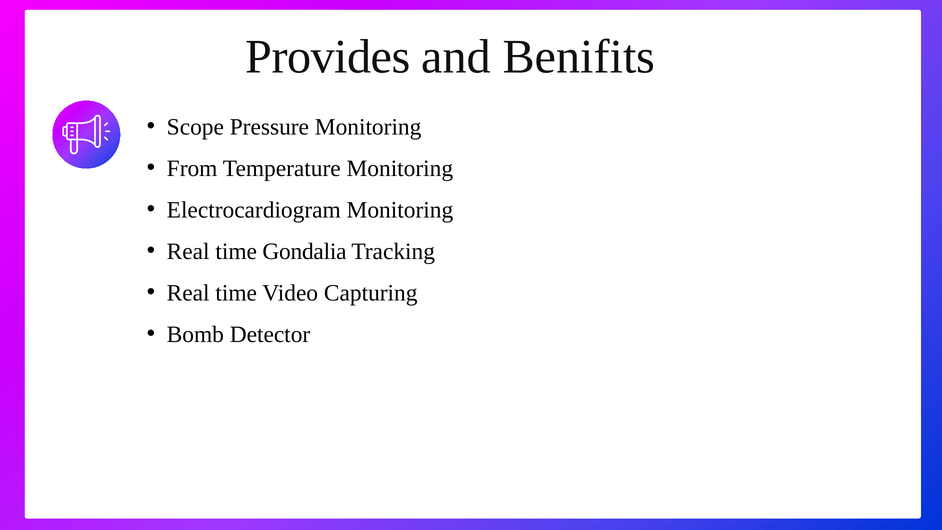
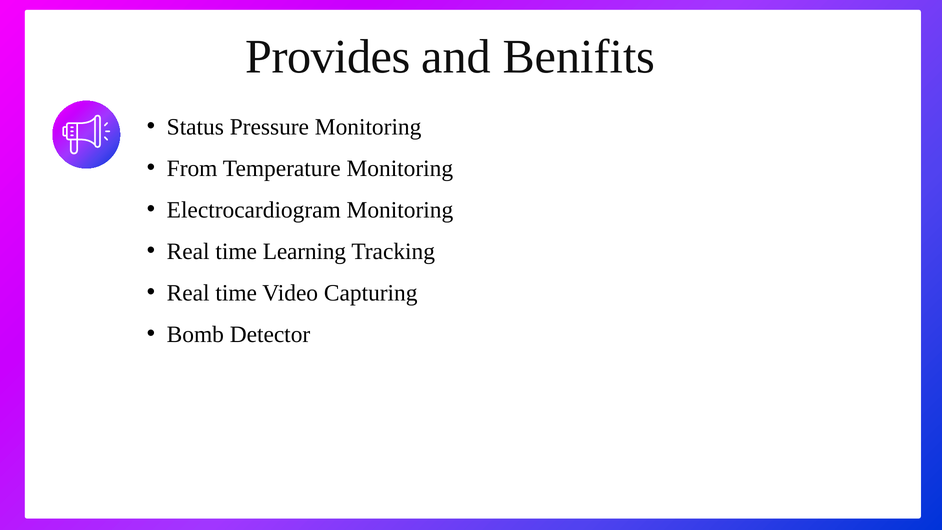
Scope: Scope -> Status
Gondalia: Gondalia -> Learning
